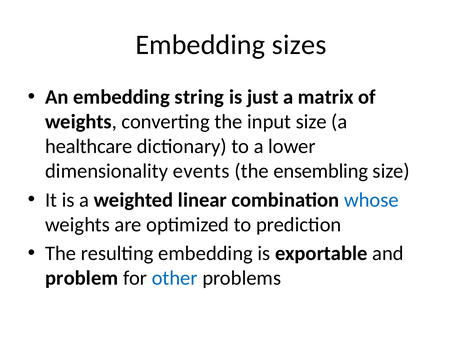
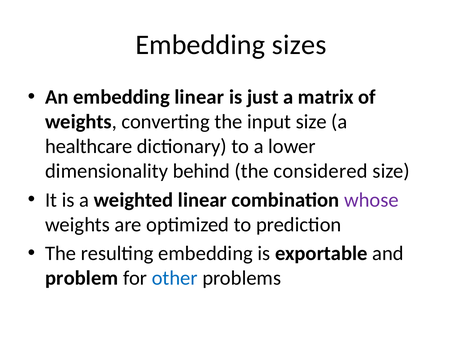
embedding string: string -> linear
events: events -> behind
ensembling: ensembling -> considered
whose colour: blue -> purple
